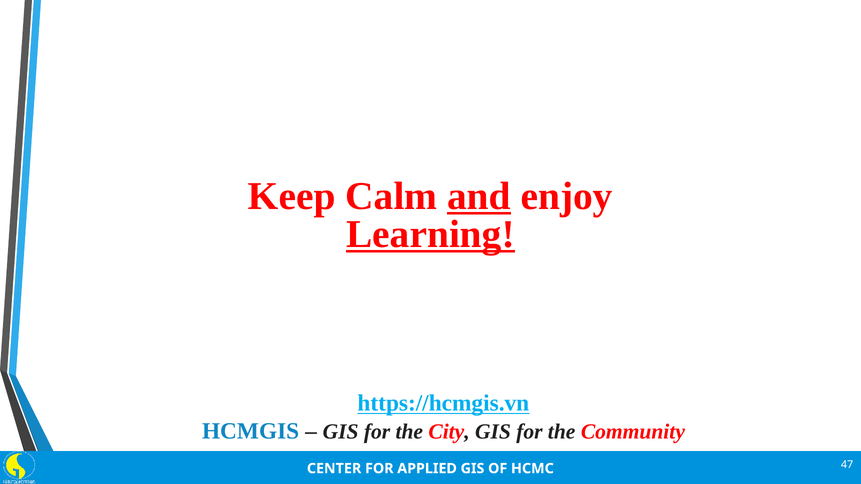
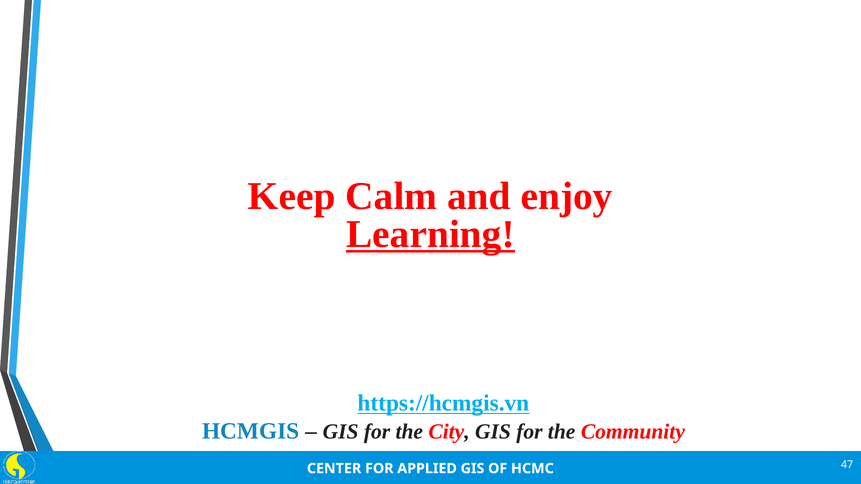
and underline: present -> none
